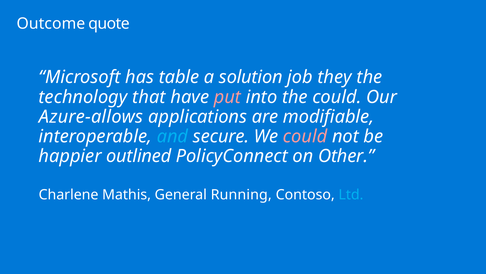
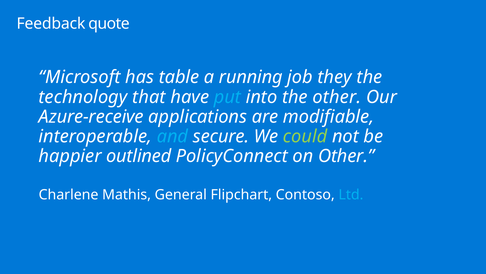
Outcome: Outcome -> Feedback
solution: solution -> running
put colour: pink -> light blue
the could: could -> other
Azure-allows: Azure-allows -> Azure-receive
could at (305, 136) colour: pink -> light green
Running: Running -> Flipchart
